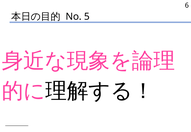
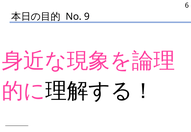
5: 5 -> 9
